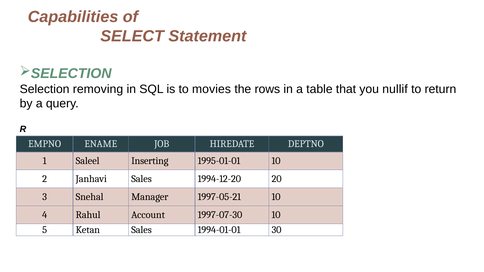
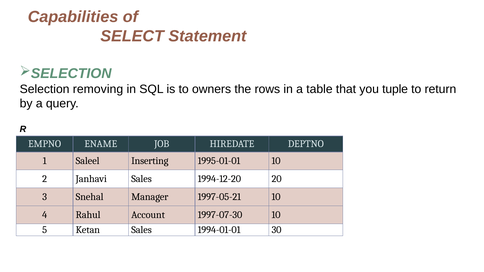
movies: movies -> owners
nullif: nullif -> tuple
